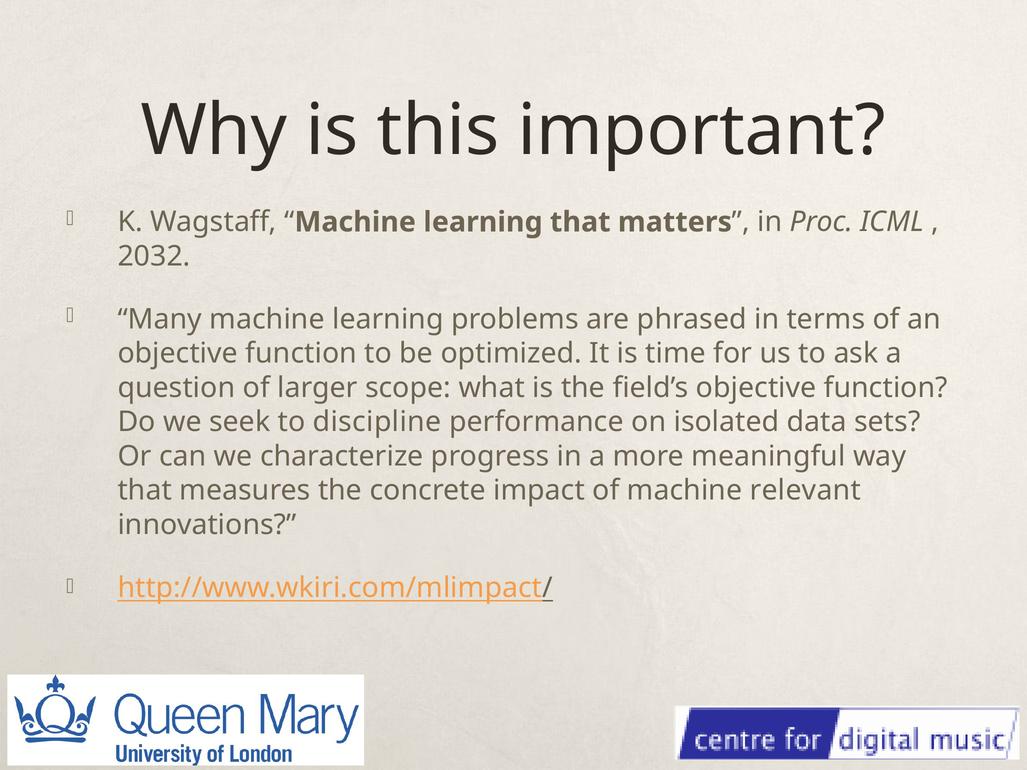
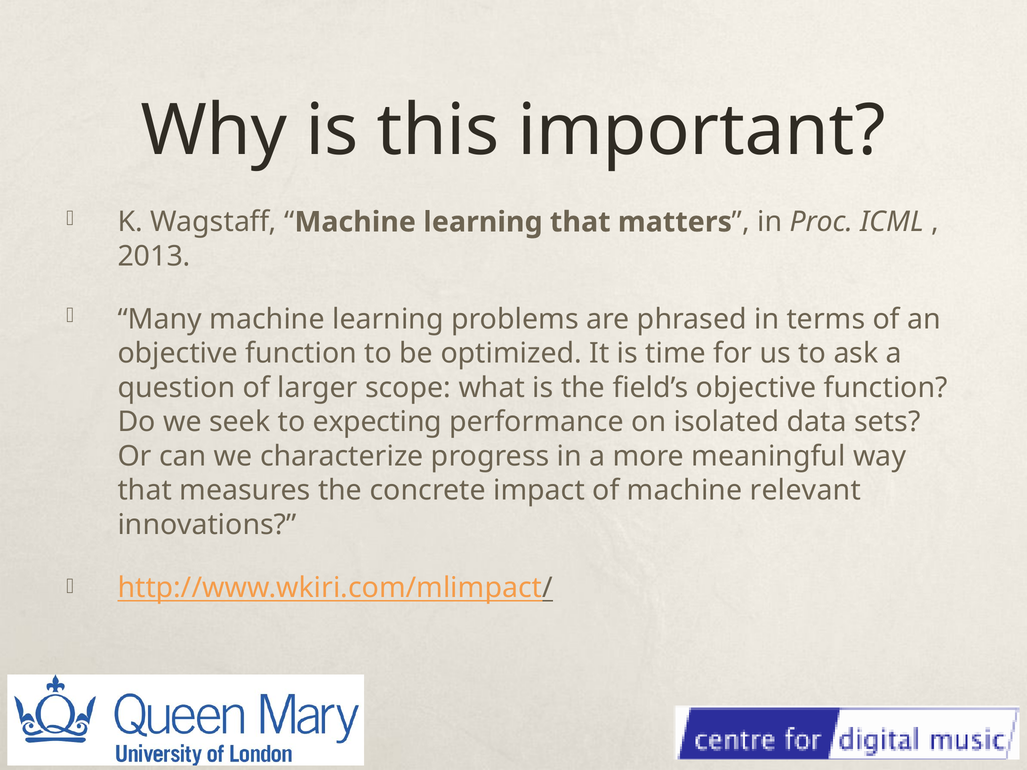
2032: 2032 -> 2013
discipline: discipline -> expecting
